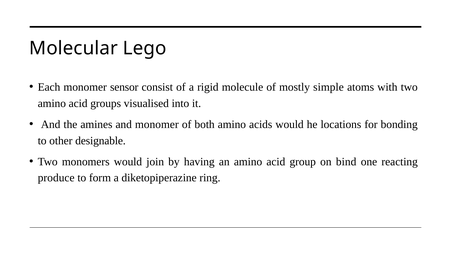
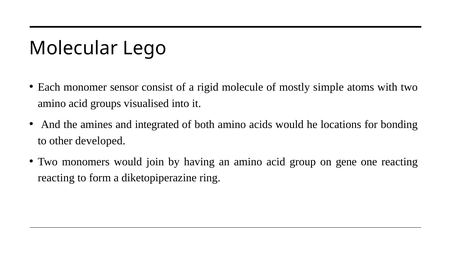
and monomer: monomer -> integrated
designable: designable -> developed
bind: bind -> gene
produce at (56, 178): produce -> reacting
